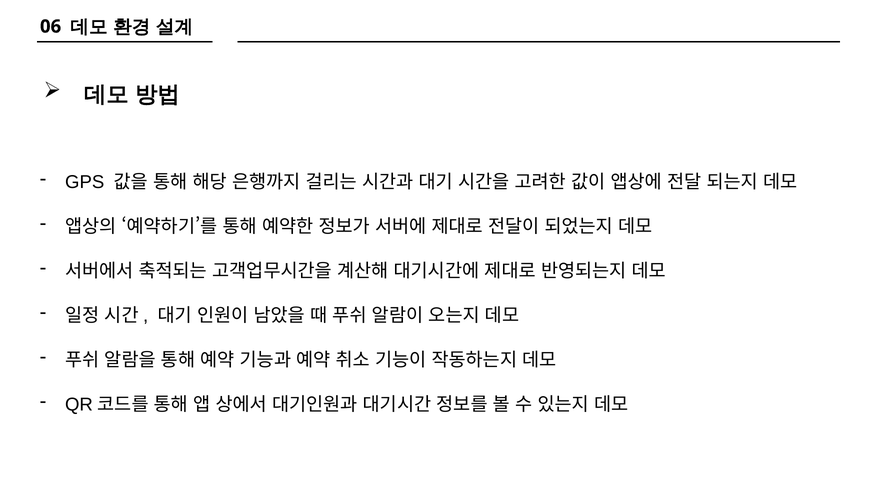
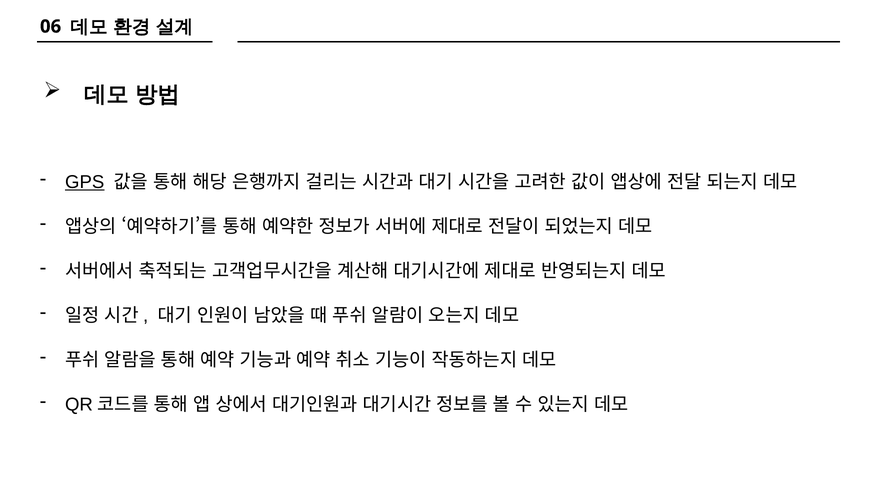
GPS underline: none -> present
